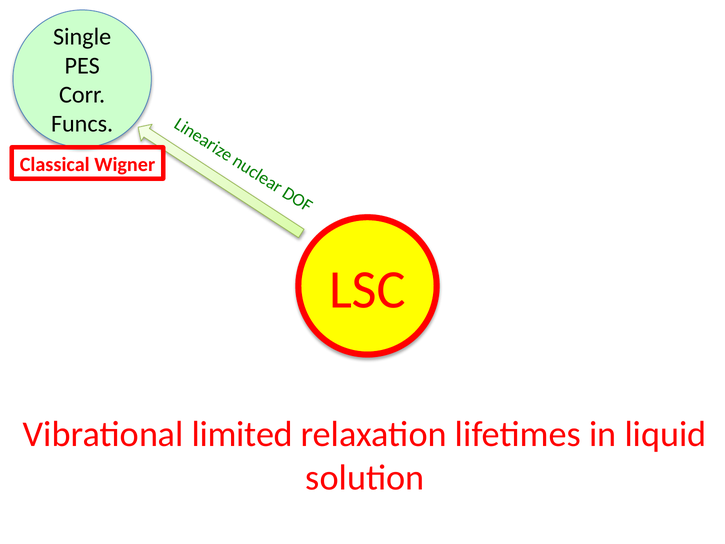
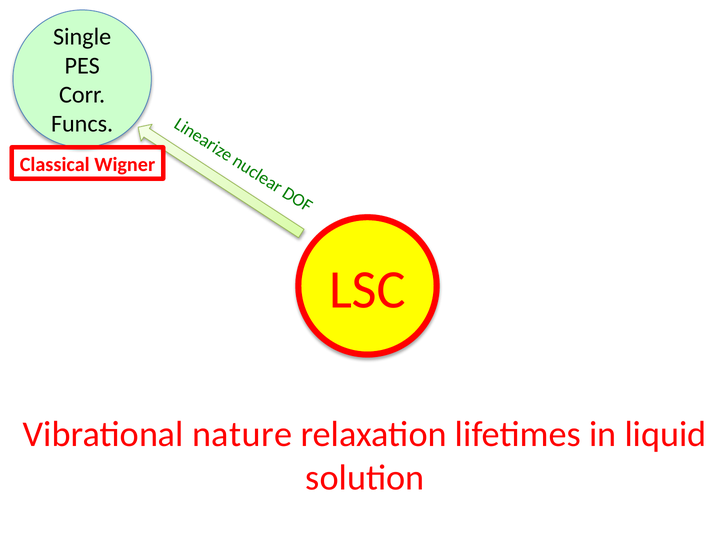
limited: limited -> nature
